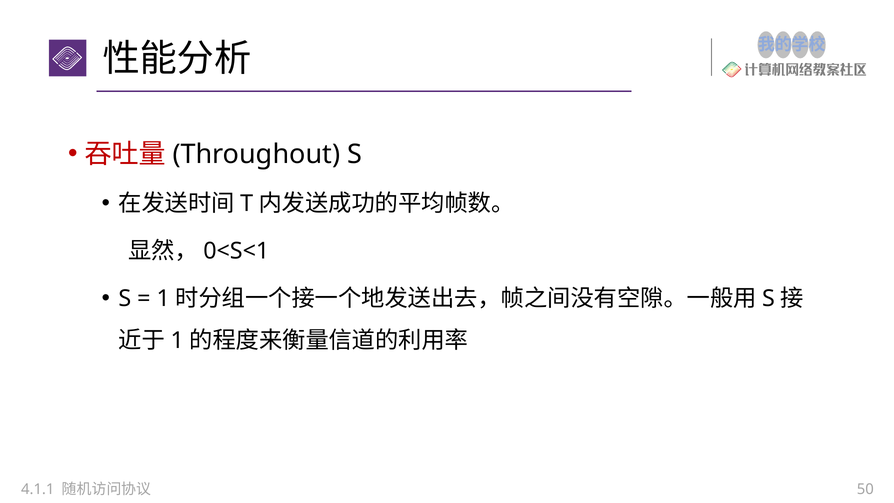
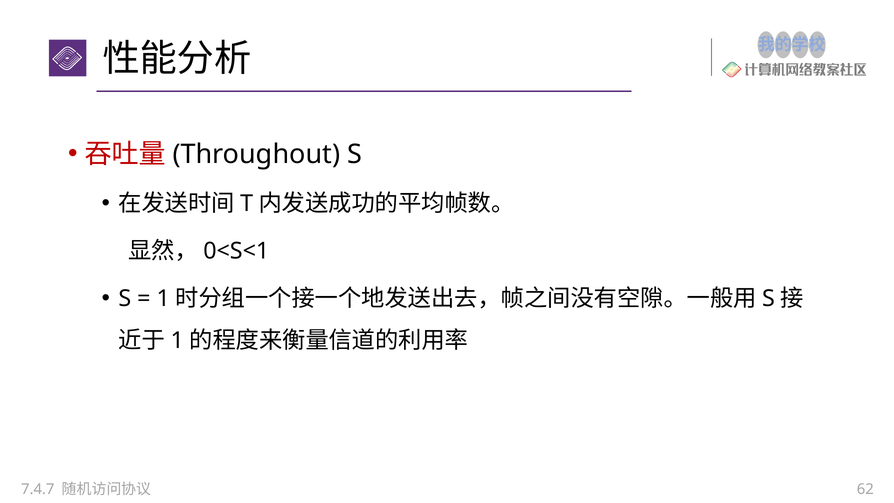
4.1.1: 4.1.1 -> 7.4.7
50: 50 -> 62
